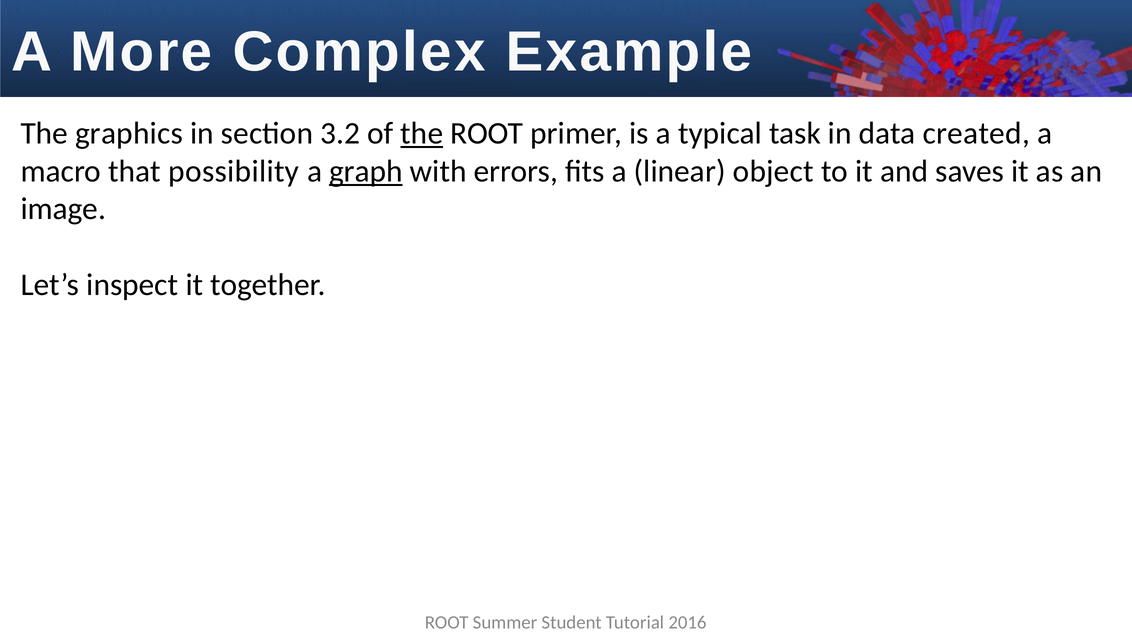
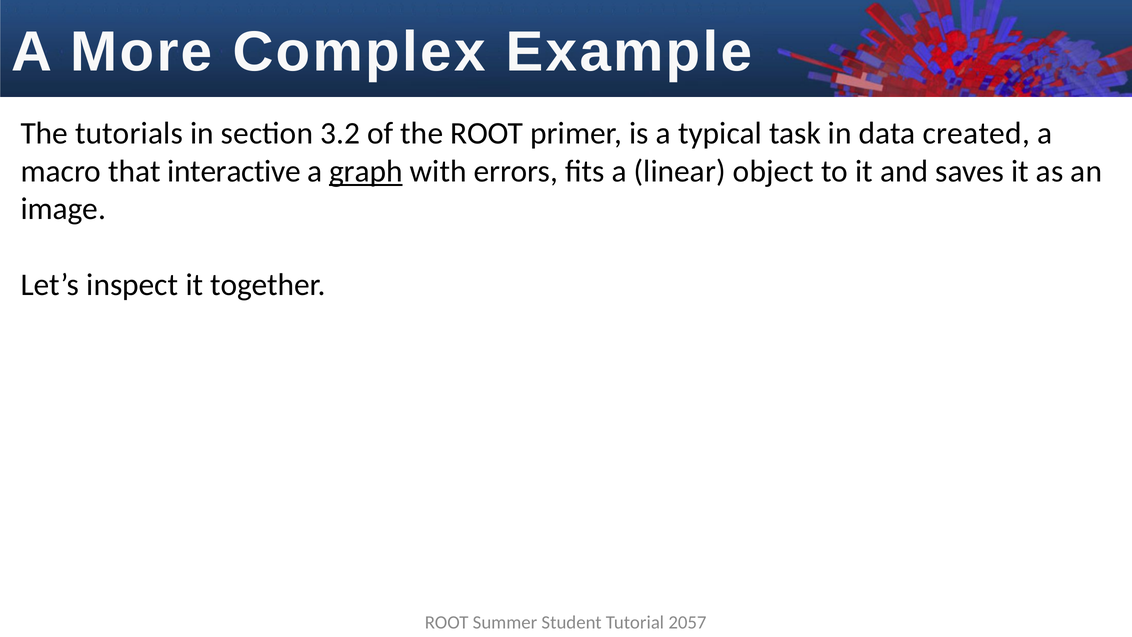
graphics: graphics -> tutorials
the at (422, 134) underline: present -> none
possibility: possibility -> interactive
2016: 2016 -> 2057
